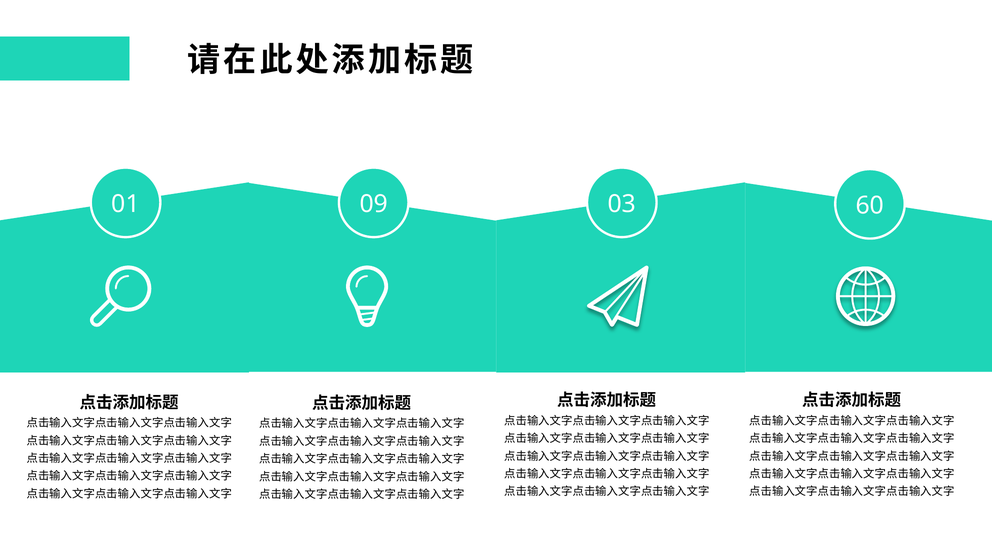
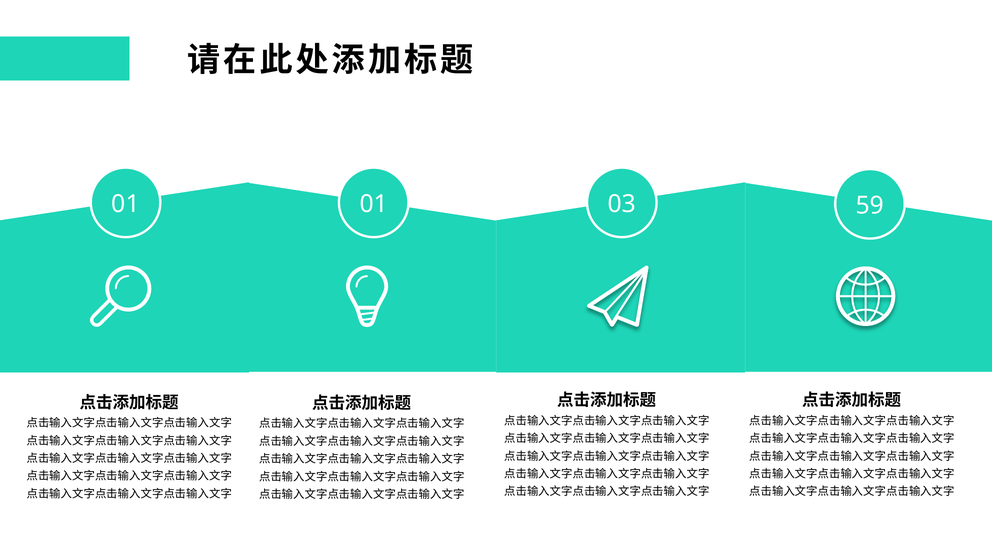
01 09: 09 -> 01
60: 60 -> 59
